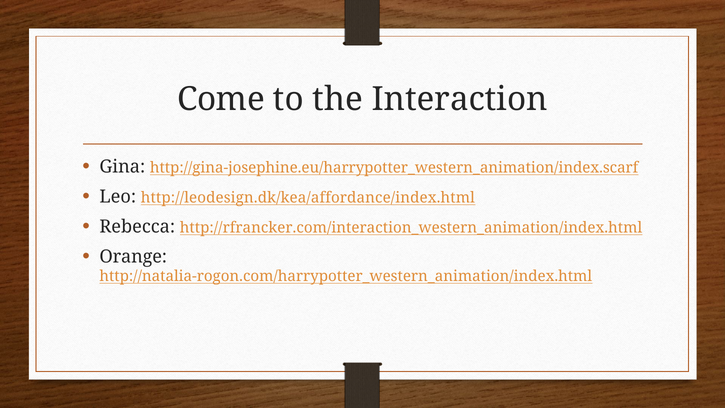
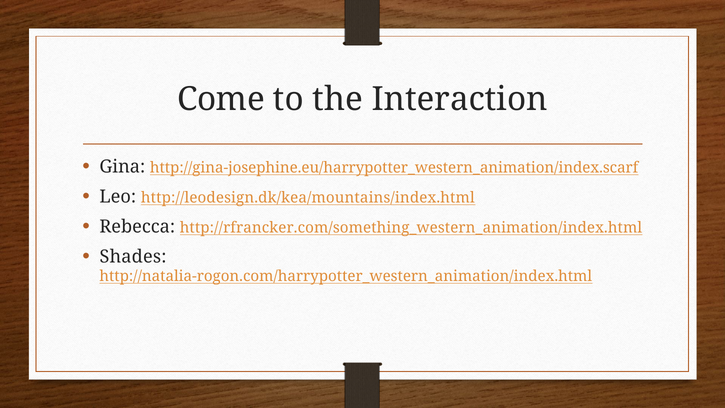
http://leodesign.dk/kea/affordance/index.html: http://leodesign.dk/kea/affordance/index.html -> http://leodesign.dk/kea/mountains/index.html
http://rfrancker.com/interaction_western_animation/index.html: http://rfrancker.com/interaction_western_animation/index.html -> http://rfrancker.com/something_western_animation/index.html
Orange: Orange -> Shades
